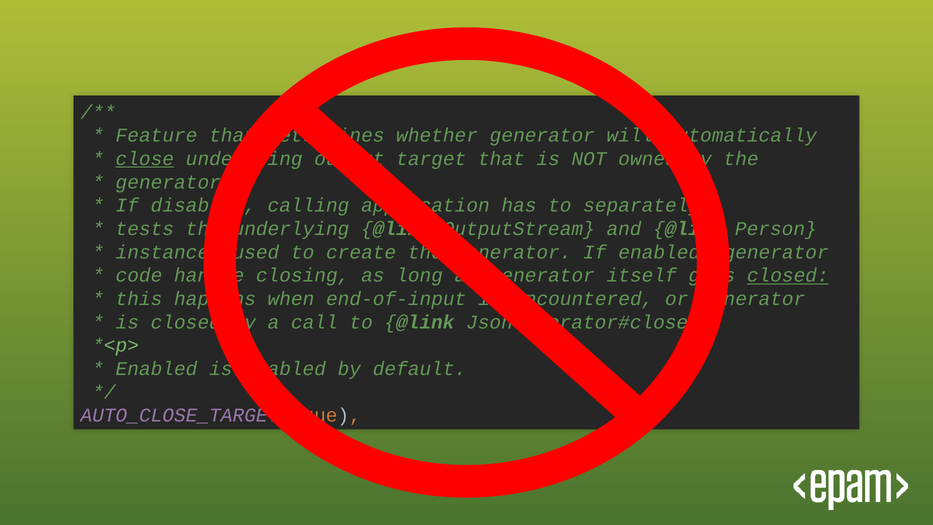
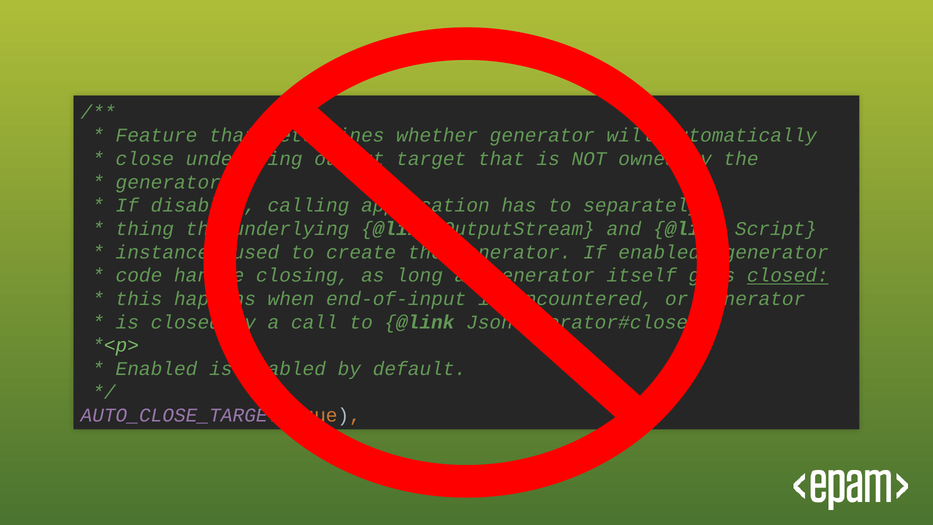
close underline: present -> none
tests: tests -> thing
Person: Person -> Script
